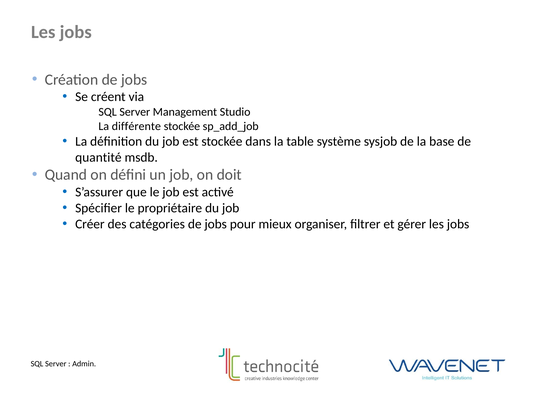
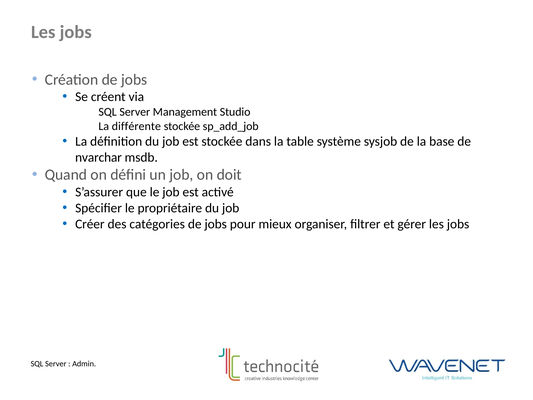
quantité: quantité -> nvarchar
